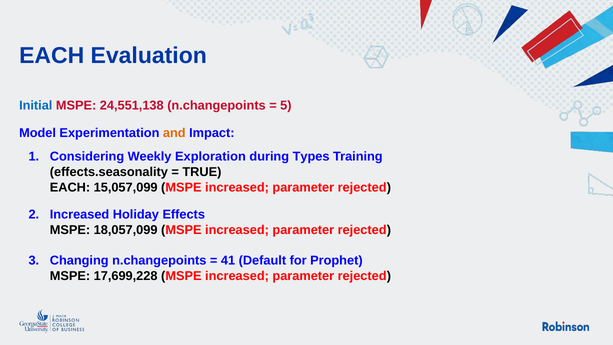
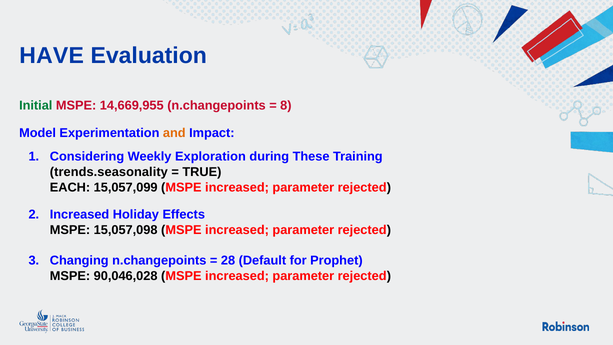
EACH at (52, 56): EACH -> HAVE
Initial colour: blue -> green
24,551,138: 24,551,138 -> 14,669,955
5: 5 -> 8
Types: Types -> These
effects.seasonality: effects.seasonality -> trends.seasonality
18,057,099: 18,057,099 -> 15,057,098
41: 41 -> 28
17,699,228: 17,699,228 -> 90,046,028
